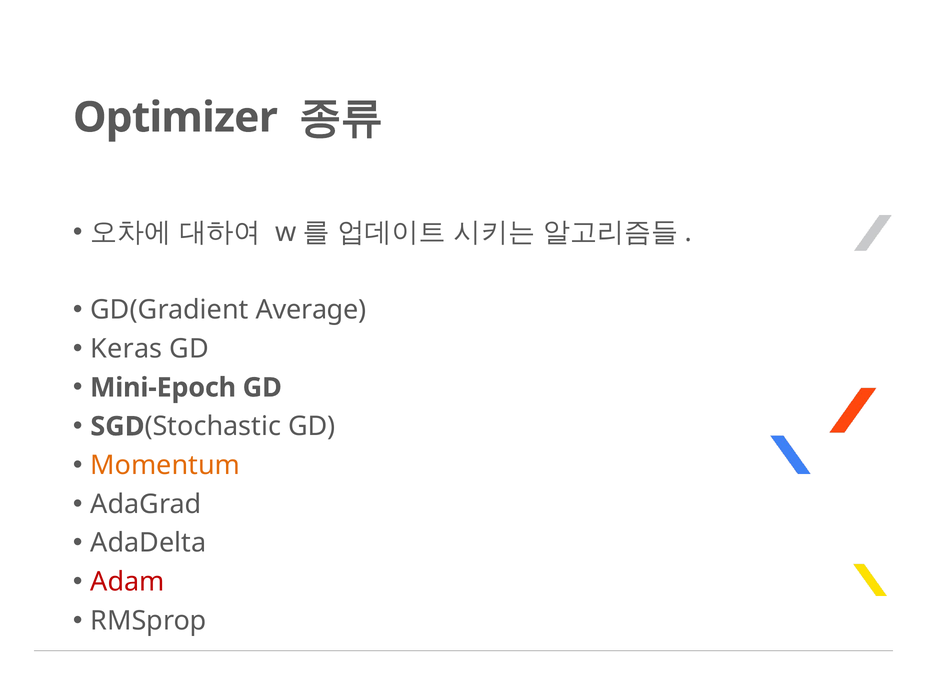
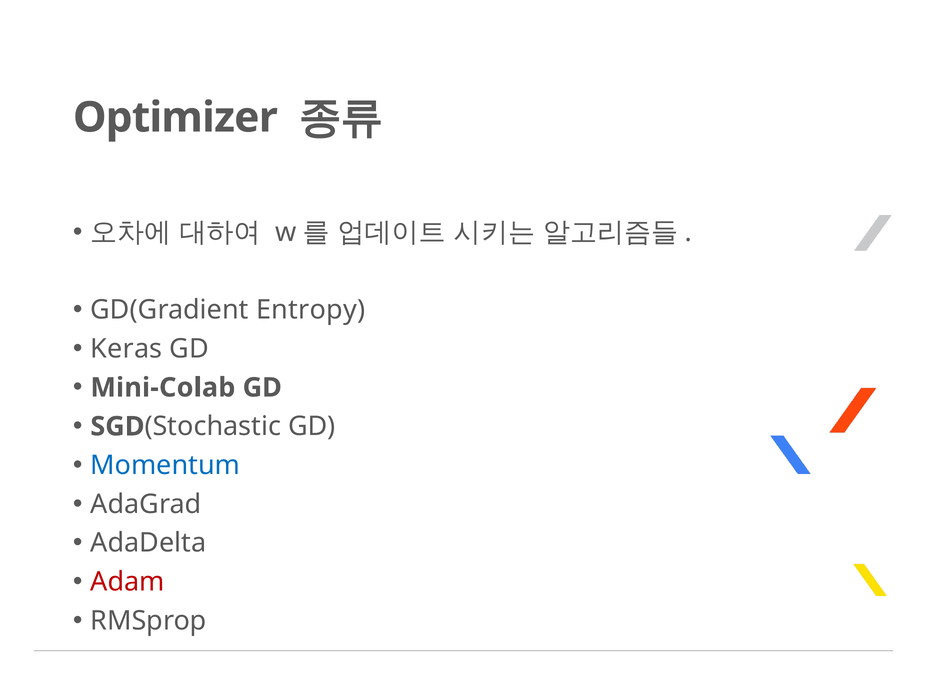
Average: Average -> Entropy
Mini-Epoch: Mini-Epoch -> Mini-Colab
Momentum colour: orange -> blue
